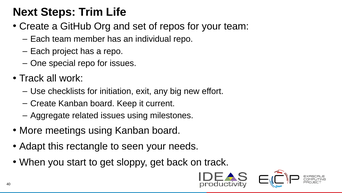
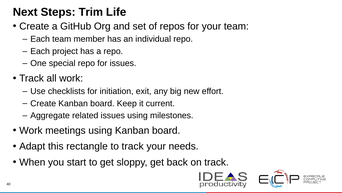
More at (31, 130): More -> Work
to seen: seen -> track
